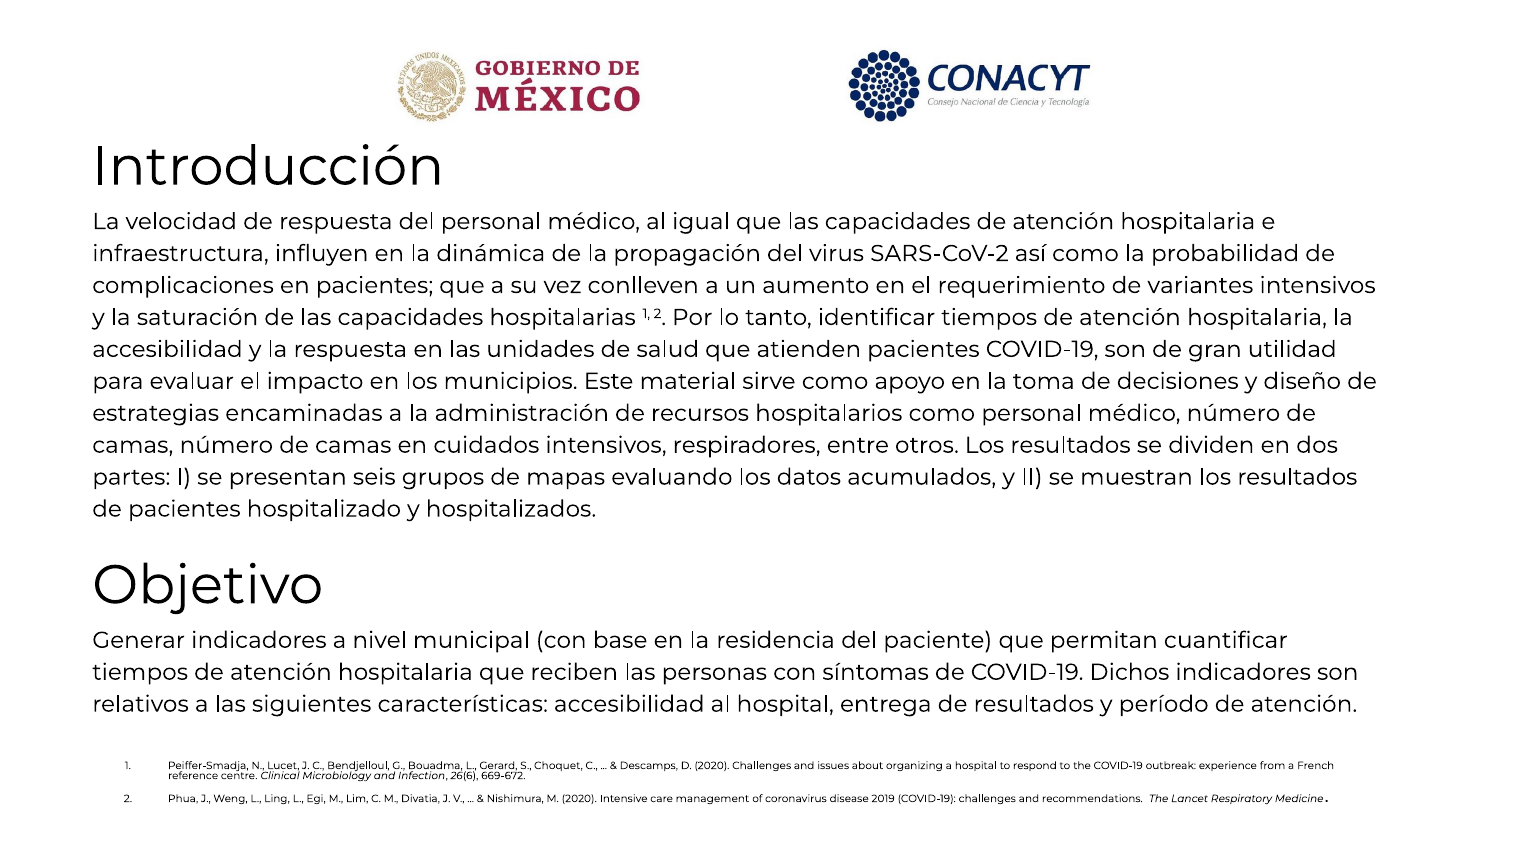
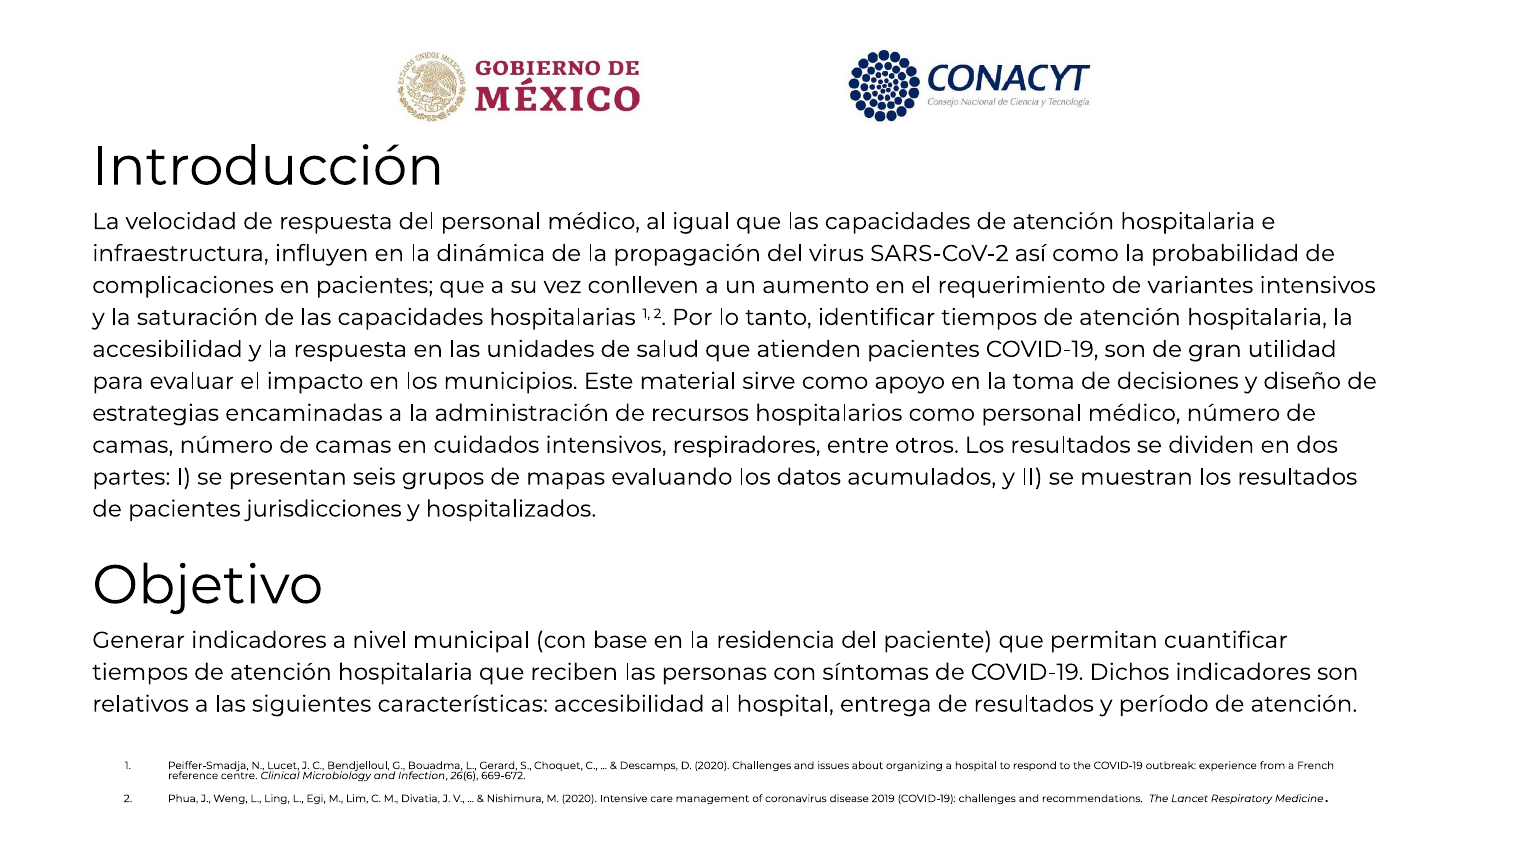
hospitalizado: hospitalizado -> jurisdicciones
